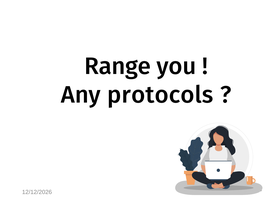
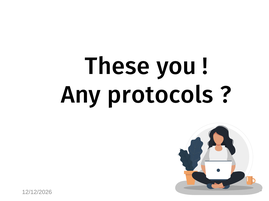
Range: Range -> These
